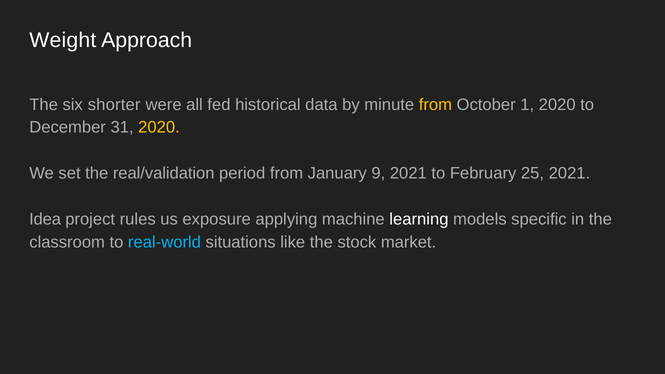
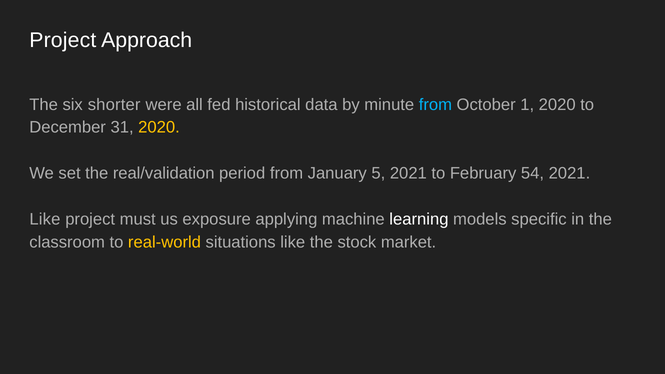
Weight at (63, 40): Weight -> Project
from at (435, 105) colour: yellow -> light blue
9: 9 -> 5
25: 25 -> 54
Idea at (45, 219): Idea -> Like
rules: rules -> must
real-world colour: light blue -> yellow
